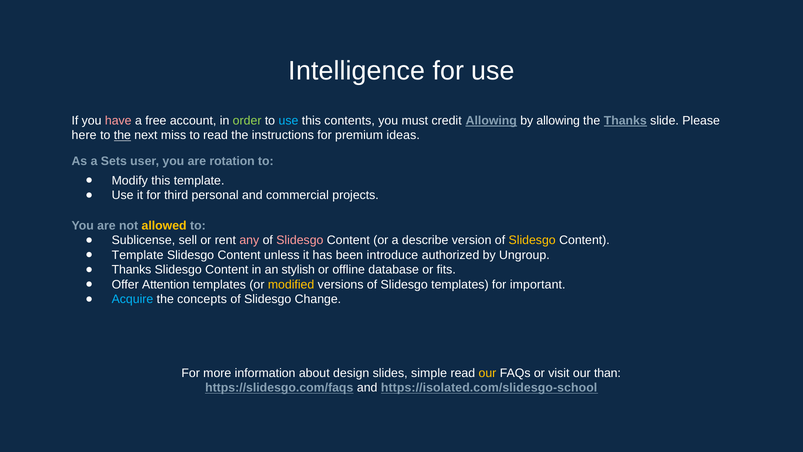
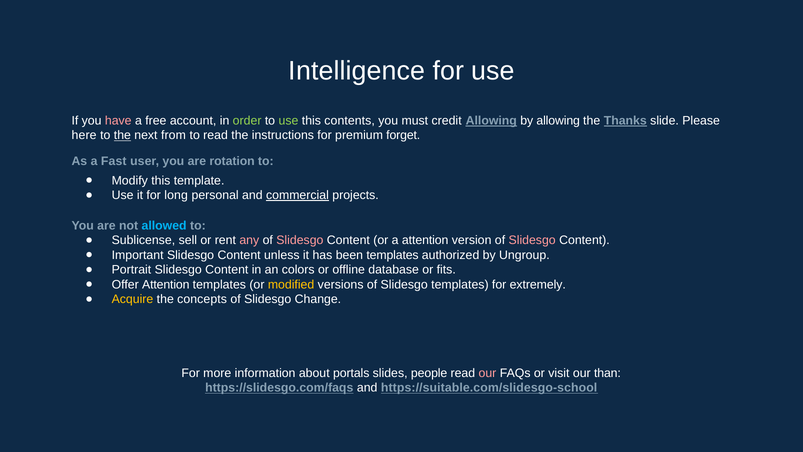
use at (288, 121) colour: light blue -> light green
miss: miss -> from
ideas: ideas -> forget
Sets: Sets -> Fast
third: third -> long
commercial underline: none -> present
allowed colour: yellow -> light blue
a describe: describe -> attention
Slidesgo at (532, 240) colour: yellow -> pink
Template at (138, 255): Template -> Important
been introduce: introduce -> templates
Thanks at (132, 270): Thanks -> Portrait
stylish: stylish -> colors
important: important -> extremely
Acquire colour: light blue -> yellow
design: design -> portals
simple: simple -> people
our at (487, 373) colour: yellow -> pink
https://isolated.com/slidesgo-school: https://isolated.com/slidesgo-school -> https://suitable.com/slidesgo-school
